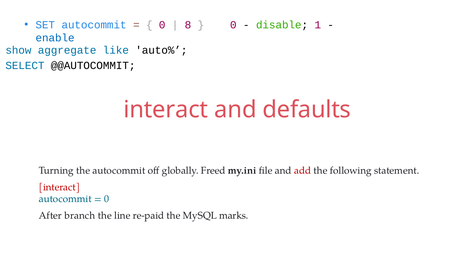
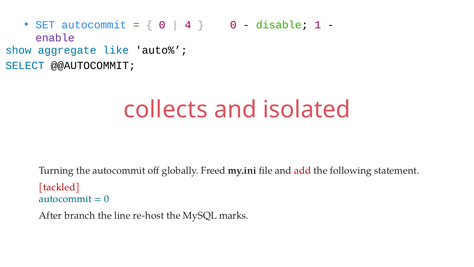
8: 8 -> 4
enable colour: blue -> purple
interact at (166, 109): interact -> collects
defaults: defaults -> isolated
interact at (59, 187): interact -> tackled
re-paid: re-paid -> re-host
